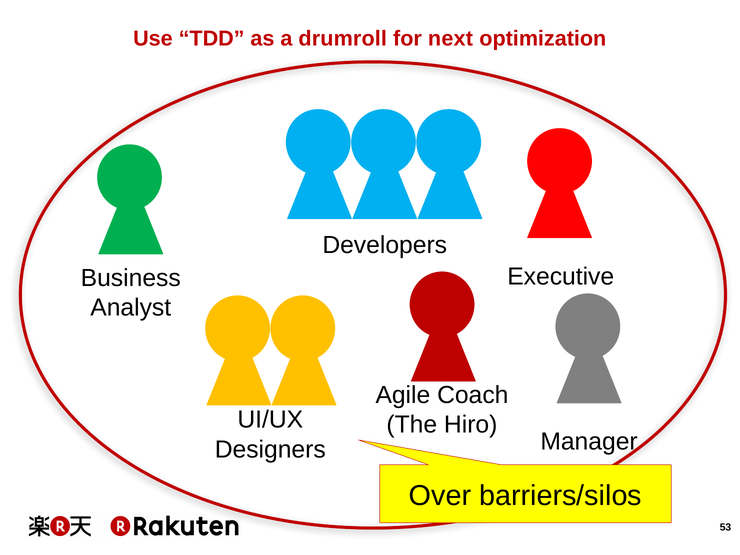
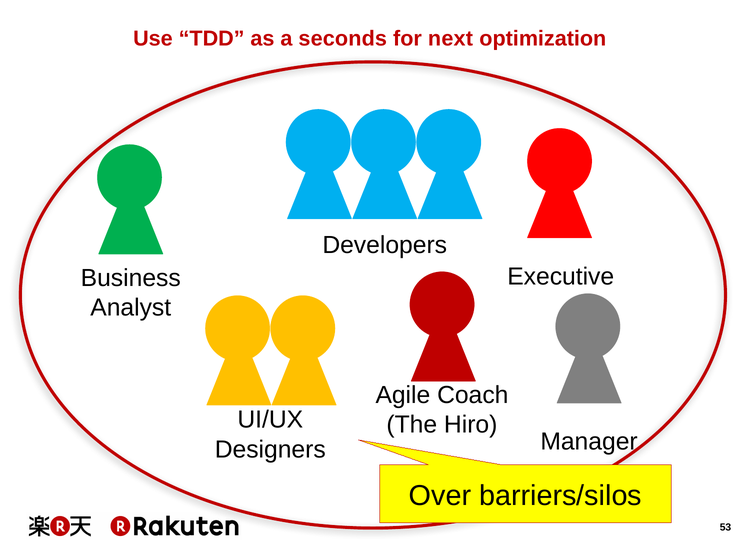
drumroll: drumroll -> seconds
